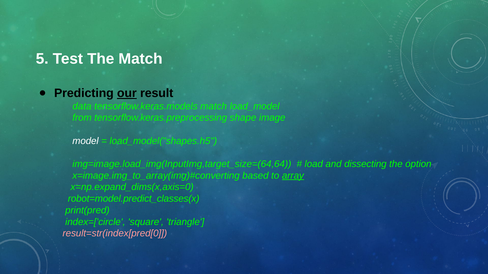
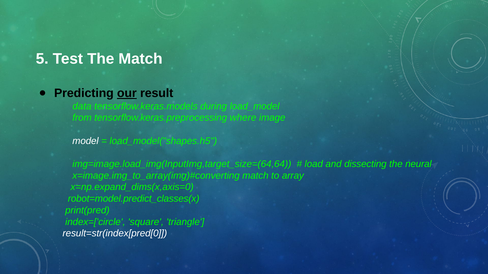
tensorflow.keras.models match: match -> during
shape: shape -> where
option: option -> neural
based at (255, 176): based -> match
array underline: present -> none
result=str(index[pred[0 colour: pink -> white
